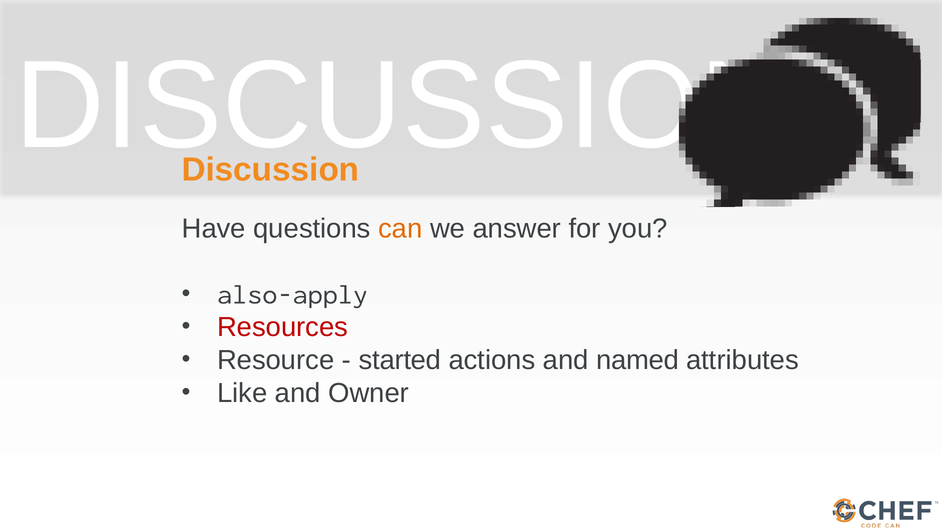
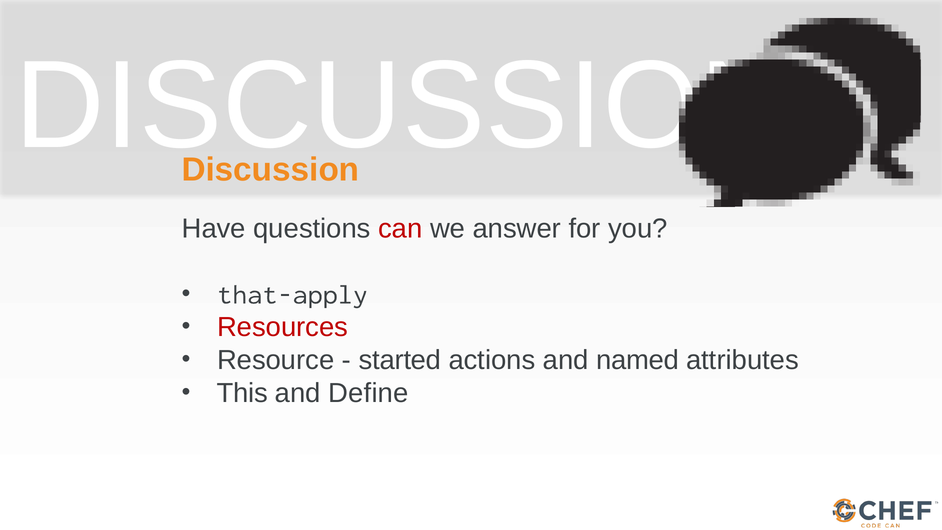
can colour: orange -> red
also-apply: also-apply -> that-apply
Like: Like -> This
Owner: Owner -> Define
